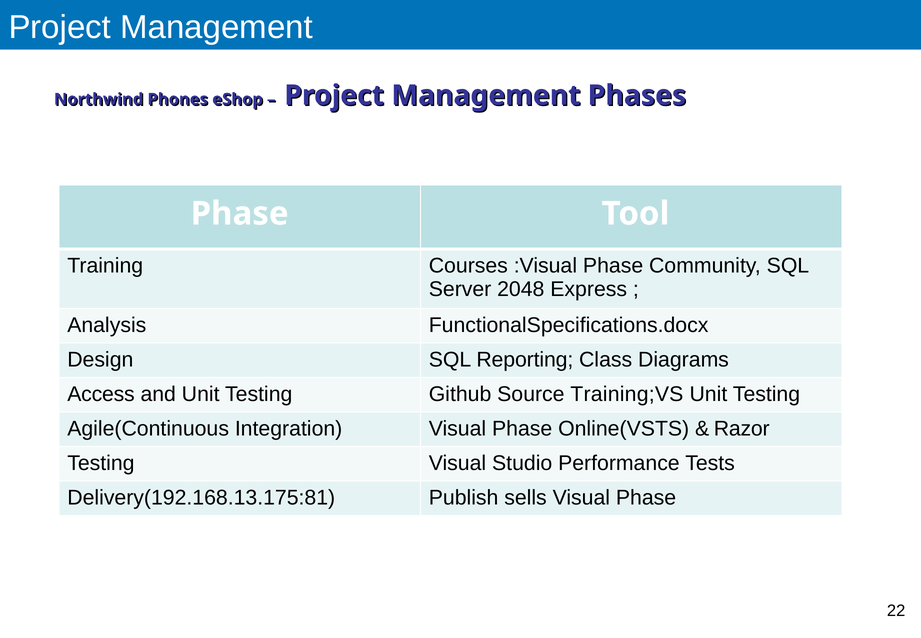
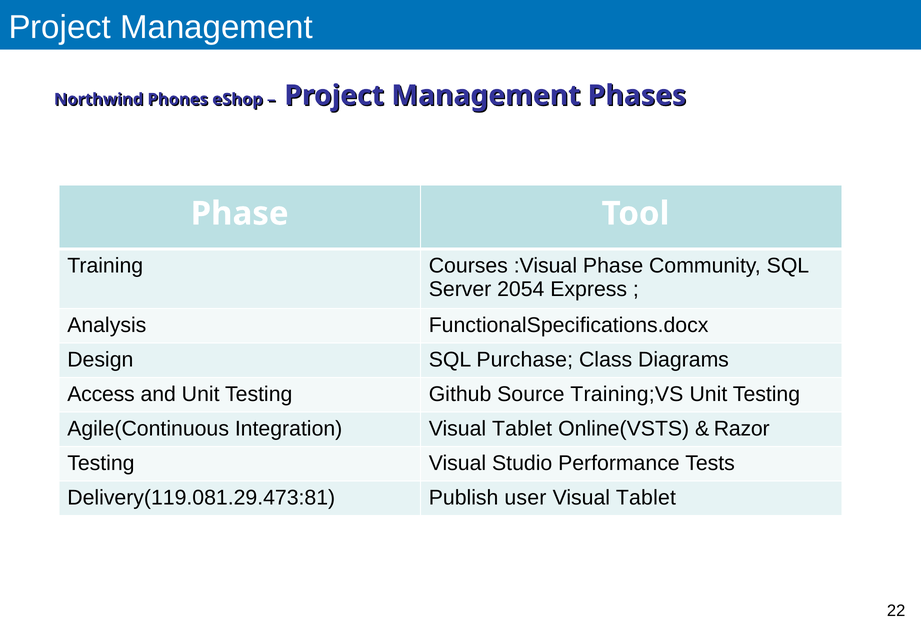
2048: 2048 -> 2054
Reporting: Reporting -> Purchase
Integration Visual Phase: Phase -> Tablet
Delivery(192.168.13.175:81: Delivery(192.168.13.175:81 -> Delivery(119.081.29.473:81
sells: sells -> user
Phase at (646, 497): Phase -> Tablet
